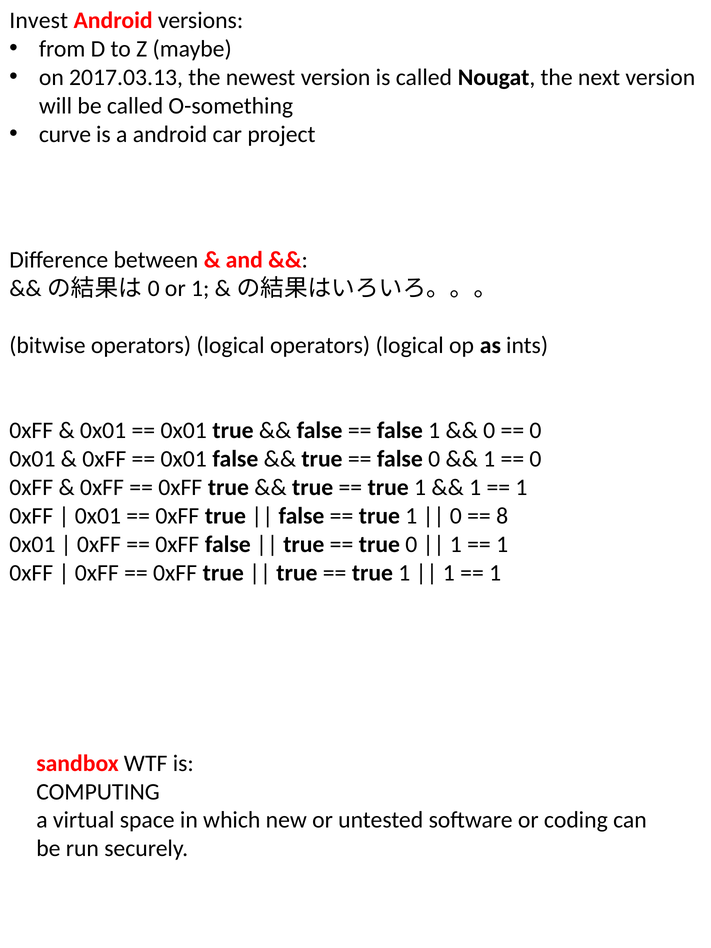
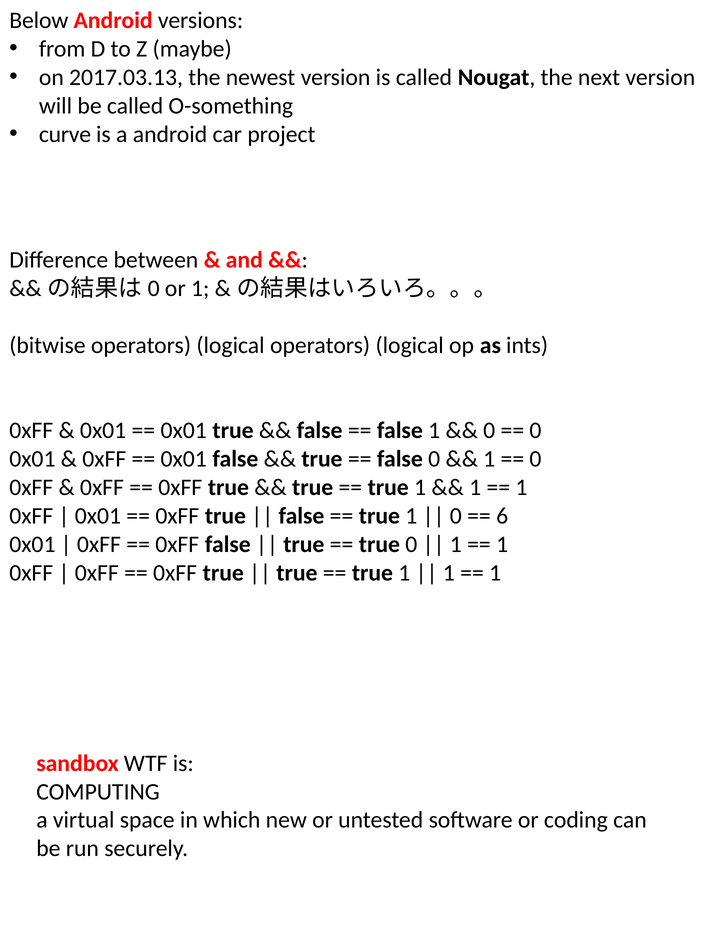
Invest: Invest -> Below
8: 8 -> 6
